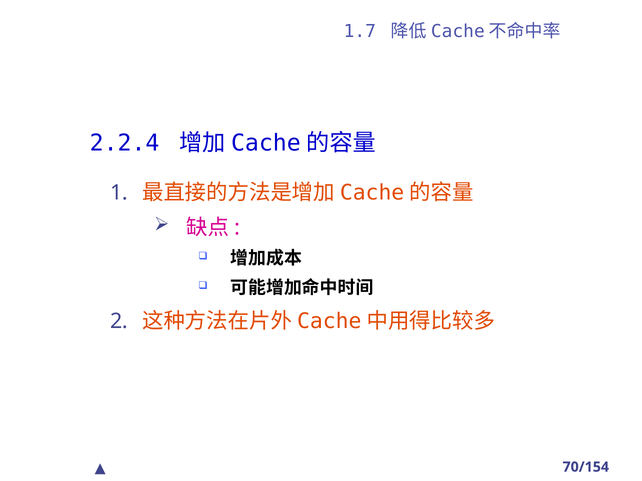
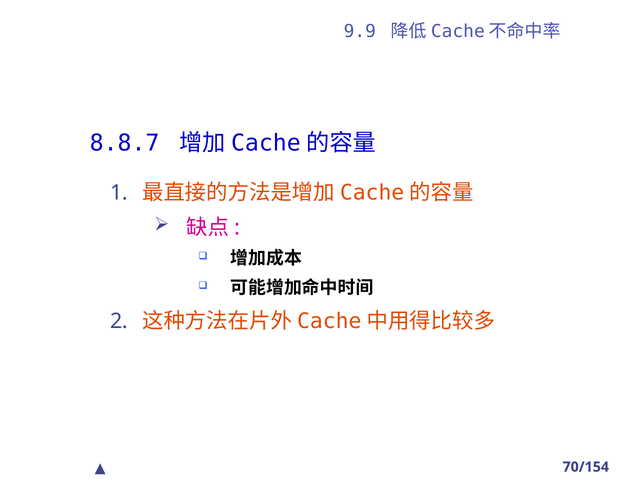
1.7: 1.7 -> 9.9
2.2.4: 2.2.4 -> 8.8.7
